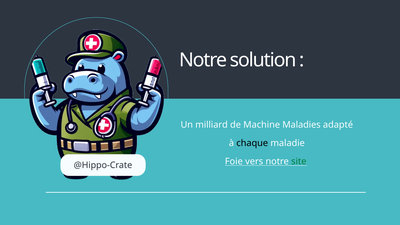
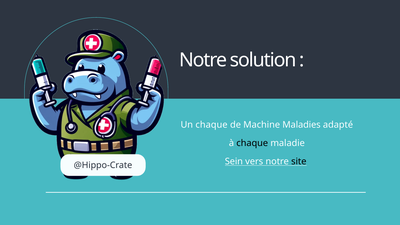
Un milliard: milliard -> chaque
Foie: Foie -> Sein
site colour: green -> black
